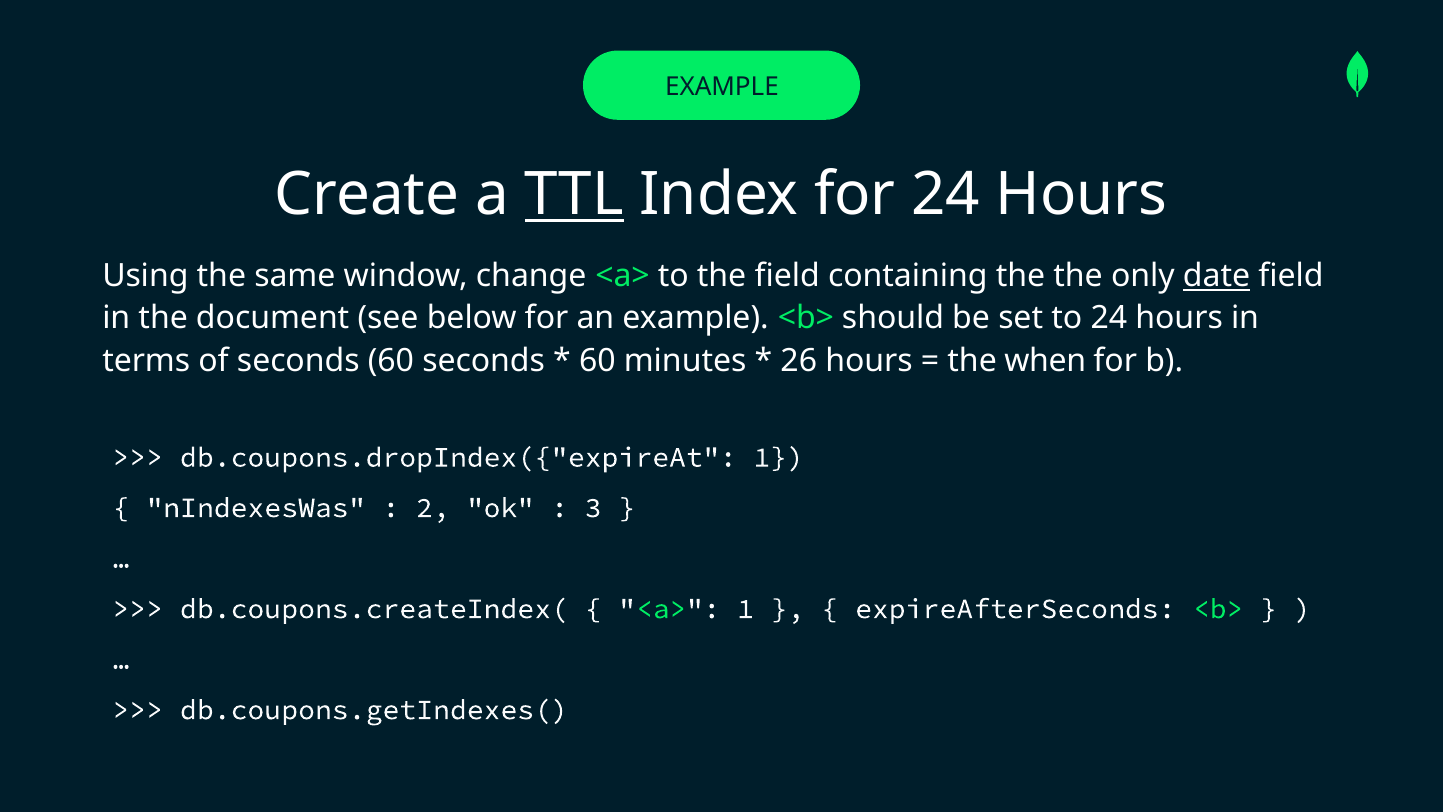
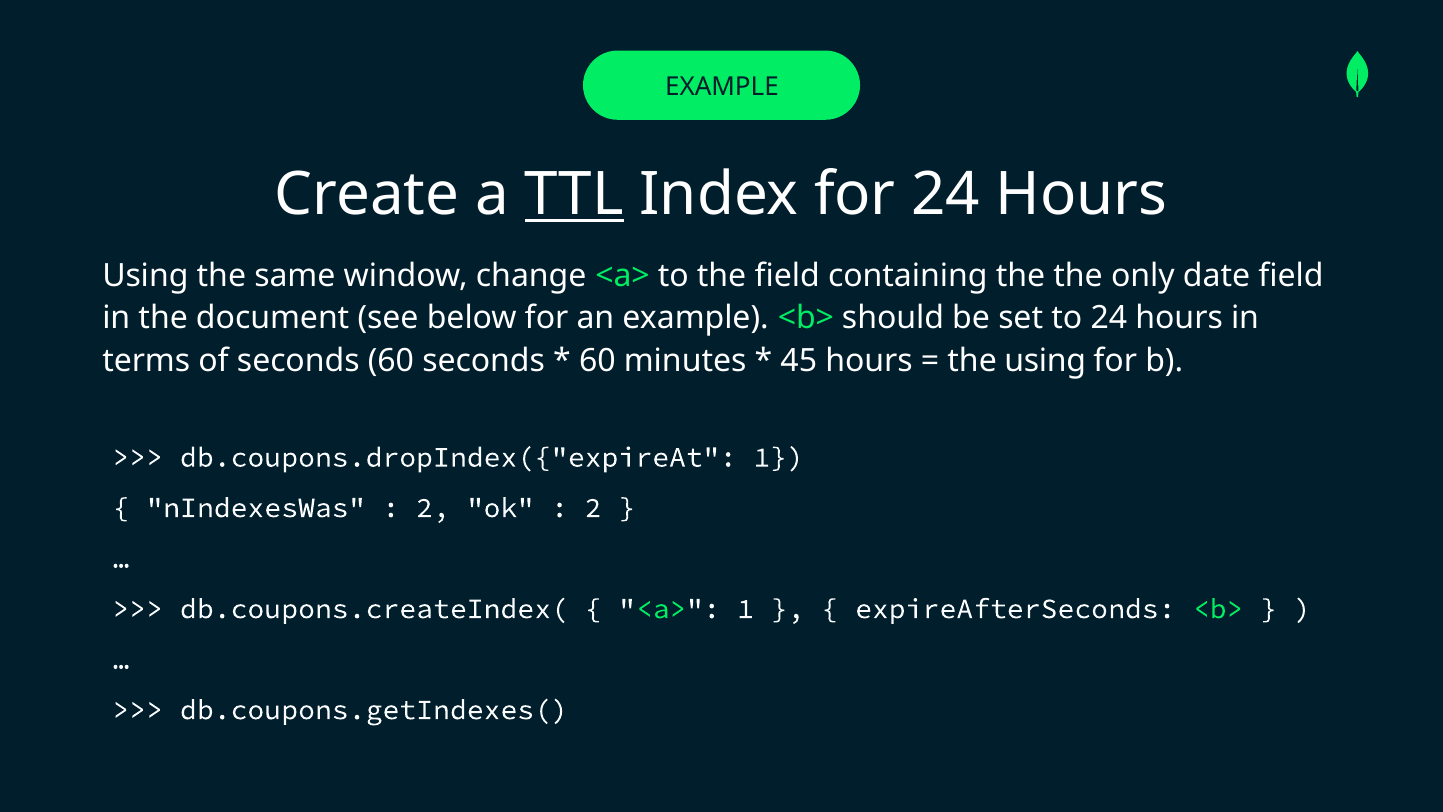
date underline: present -> none
26: 26 -> 45
the when: when -> using
3 at (593, 508): 3 -> 2
